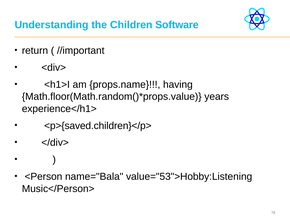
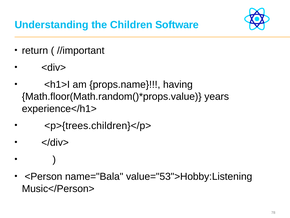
<p>{saved.children}</p>: <p>{saved.children}</p> -> <p>{trees.children}</p>
